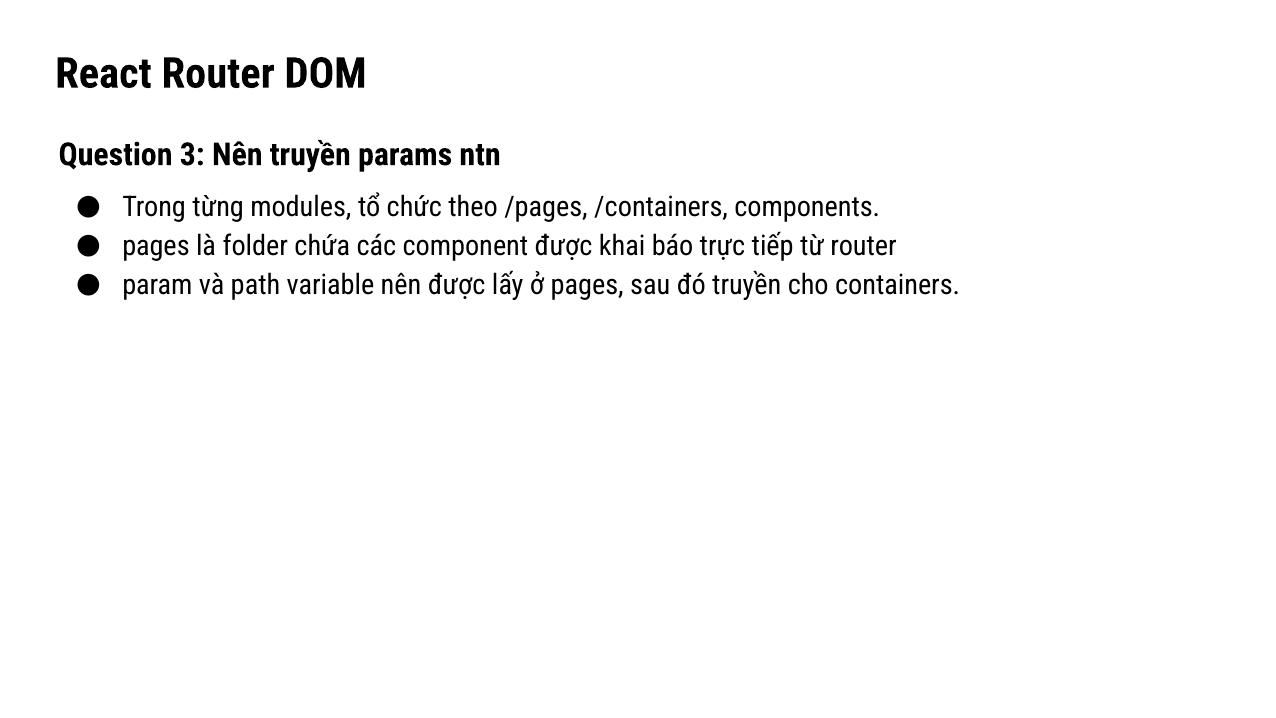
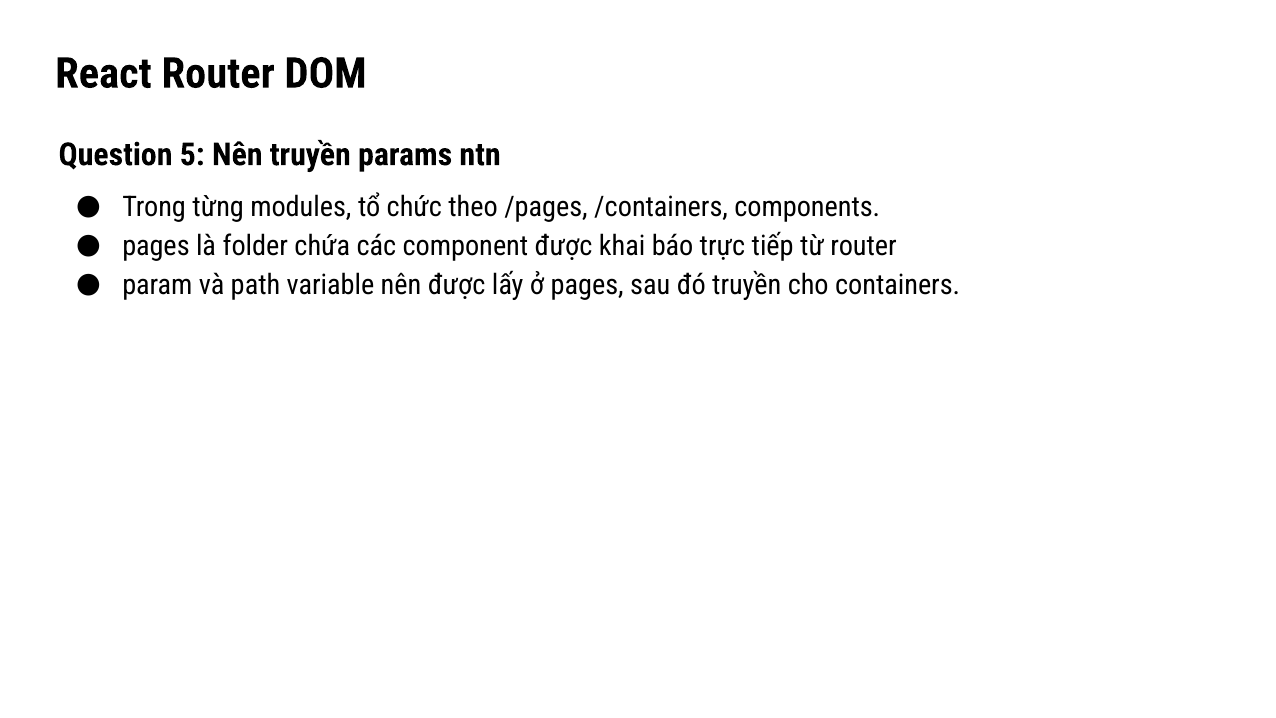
3: 3 -> 5
